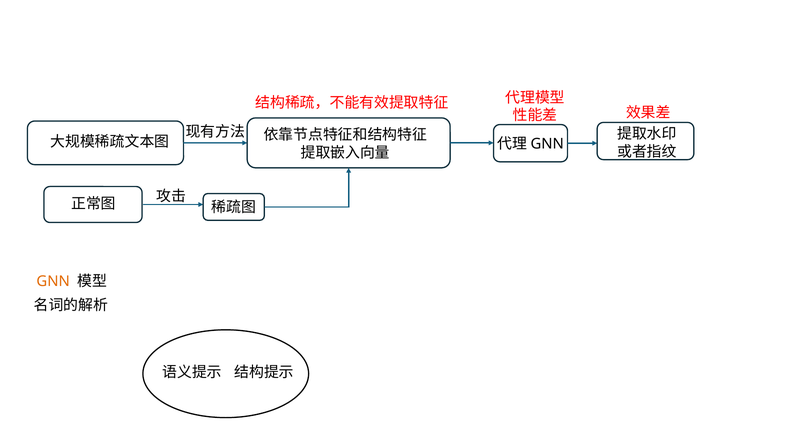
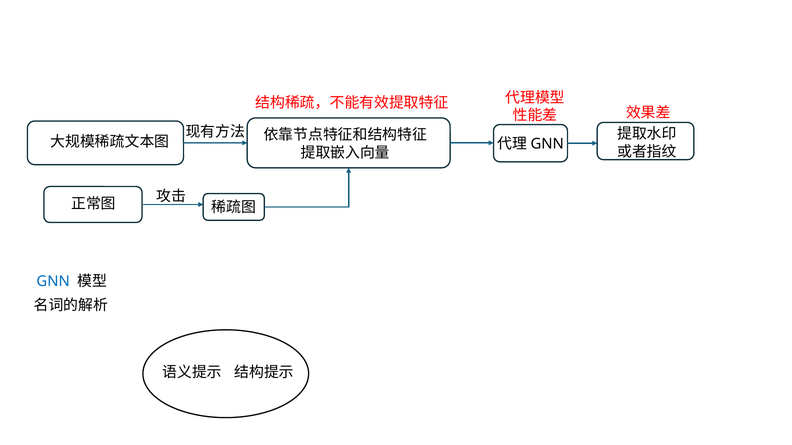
GNN colour: orange -> blue
